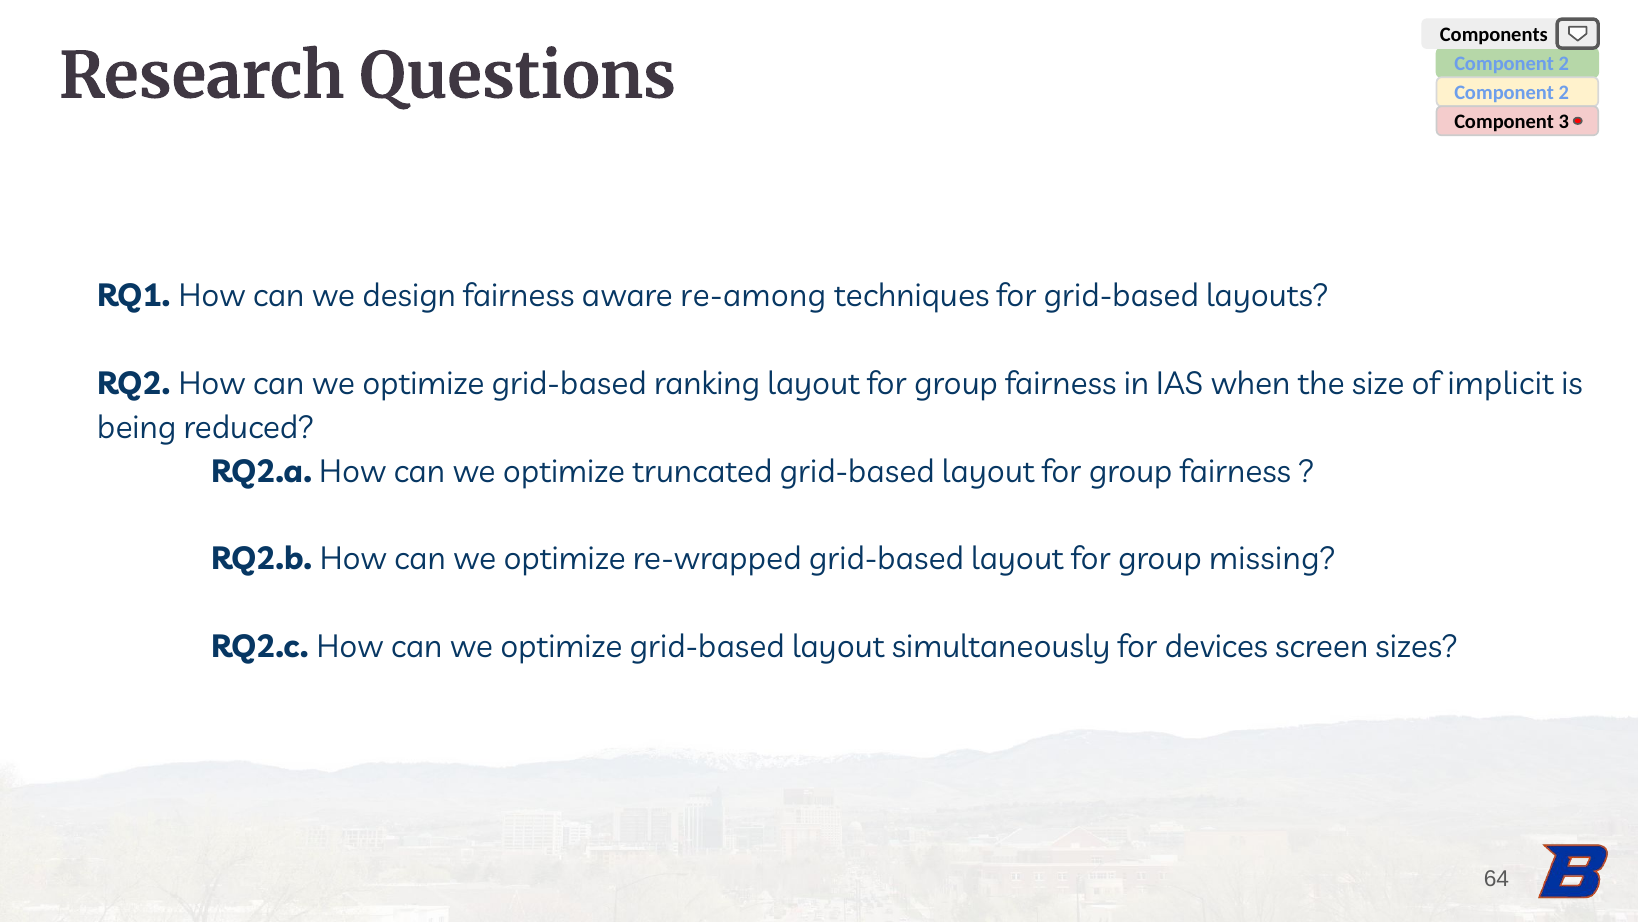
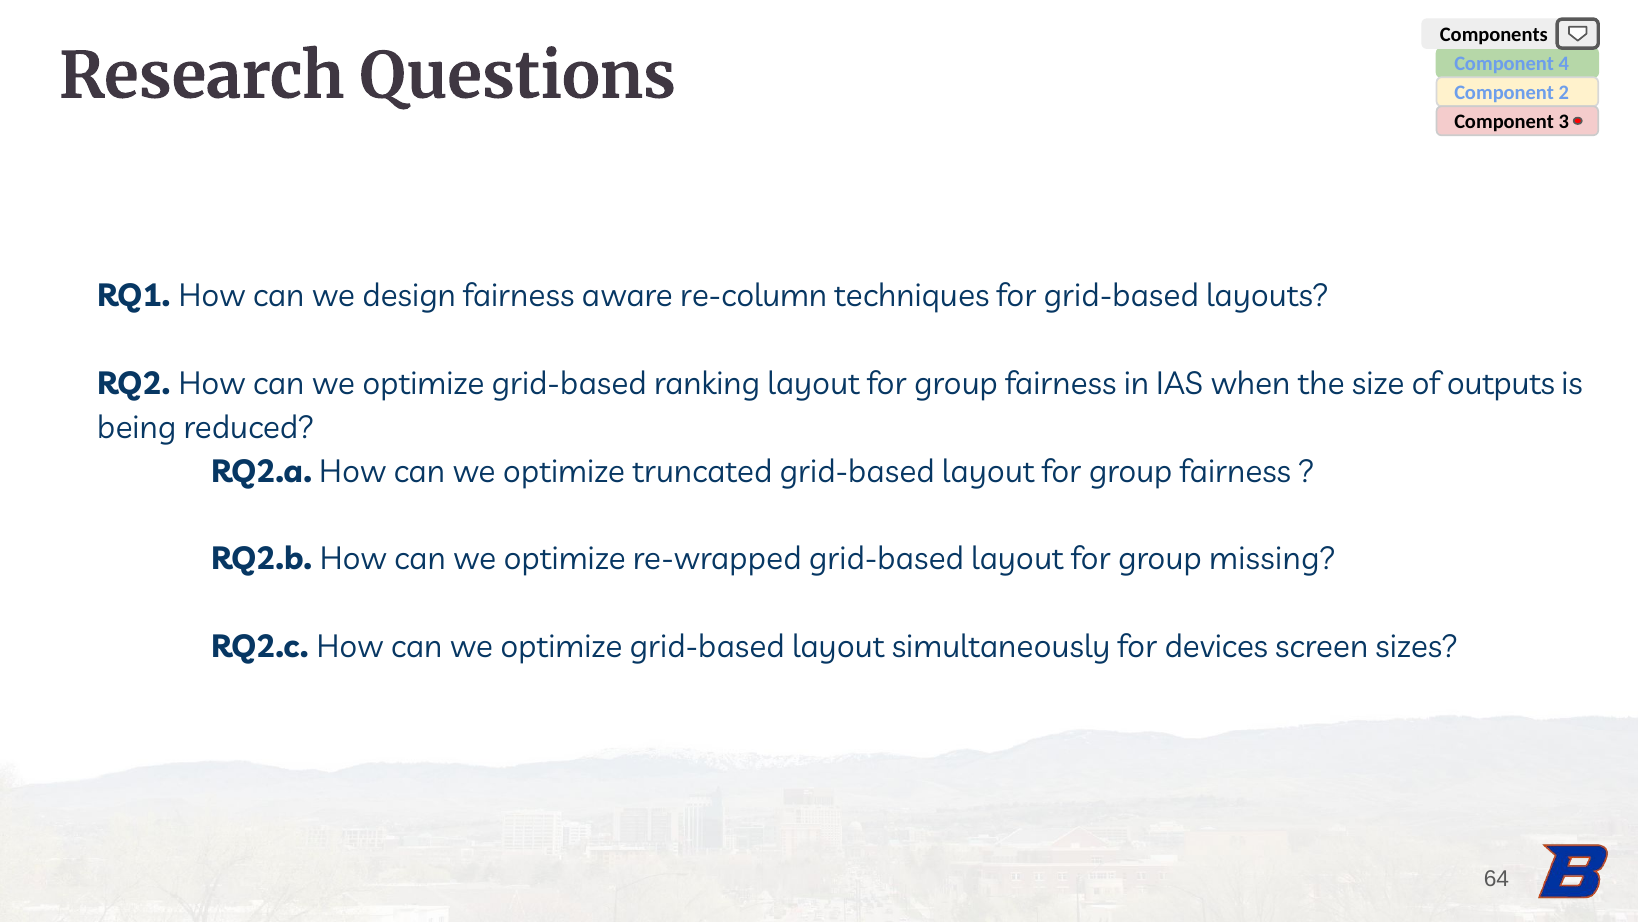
2 at (1564, 64): 2 -> 4
re-among: re-among -> re-column
implicit: implicit -> outputs
